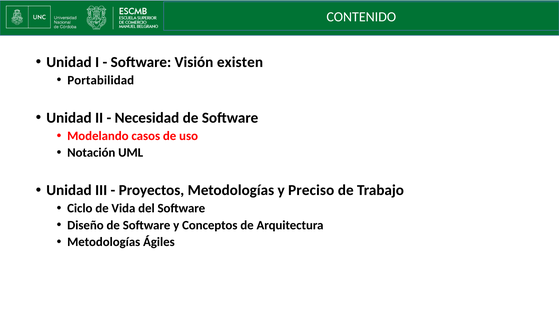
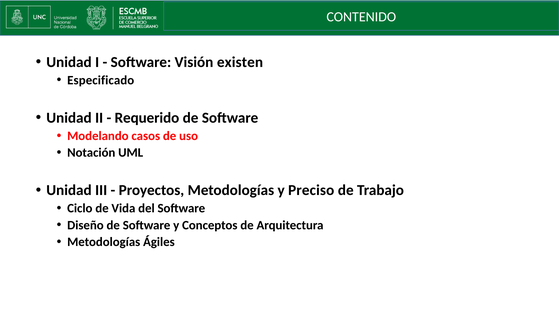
Portabilidad: Portabilidad -> Especificado
Necesidad: Necesidad -> Requerido
